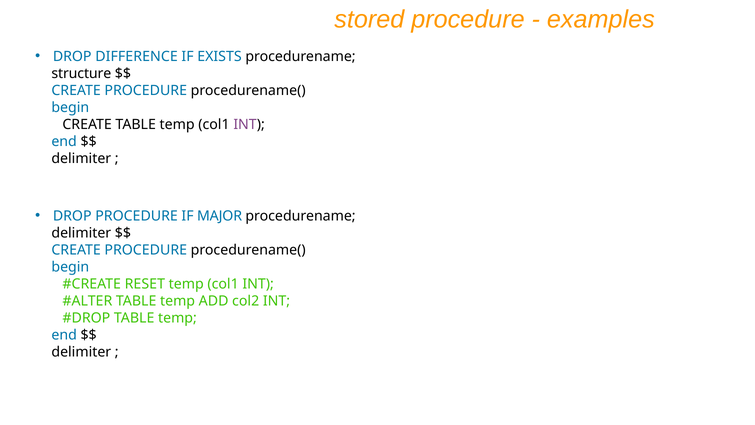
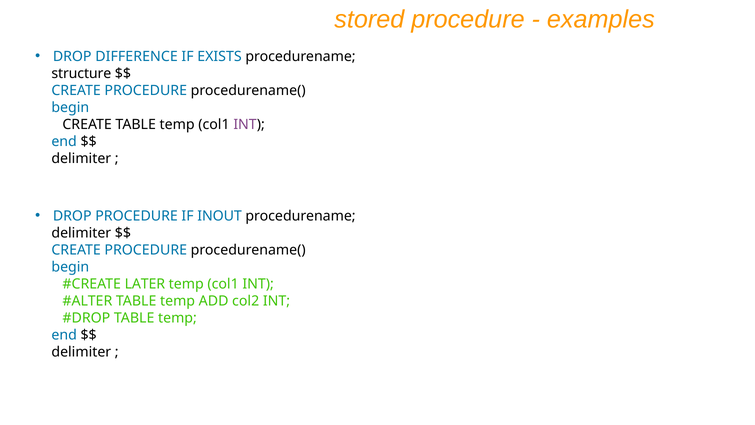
MAJOR: MAJOR -> INOUT
RESET: RESET -> LATER
